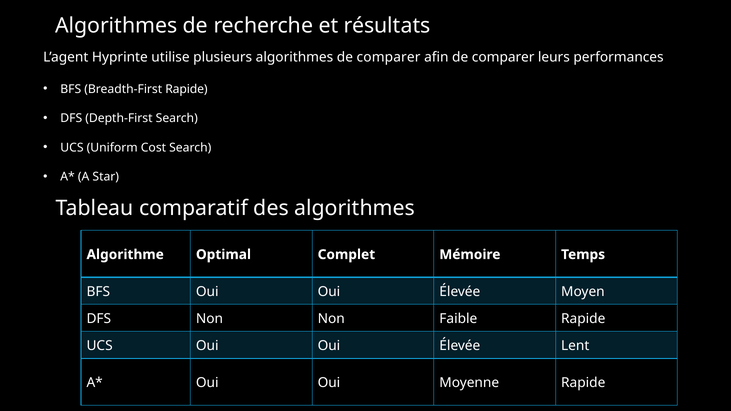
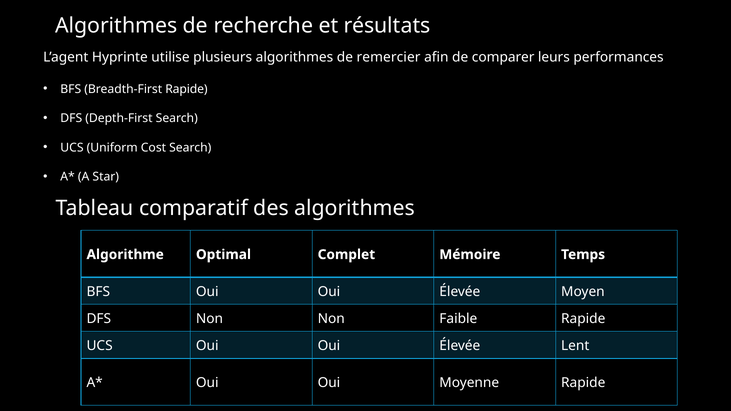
algorithmes de comparer: comparer -> remercier
